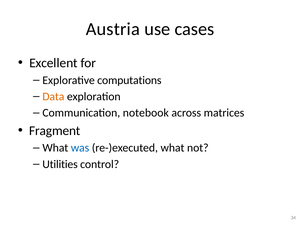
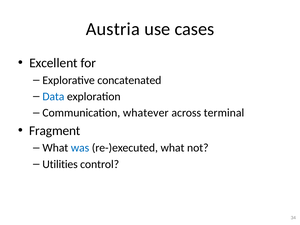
computations: computations -> concatenated
Data colour: orange -> blue
notebook: notebook -> whatever
matrices: matrices -> terminal
